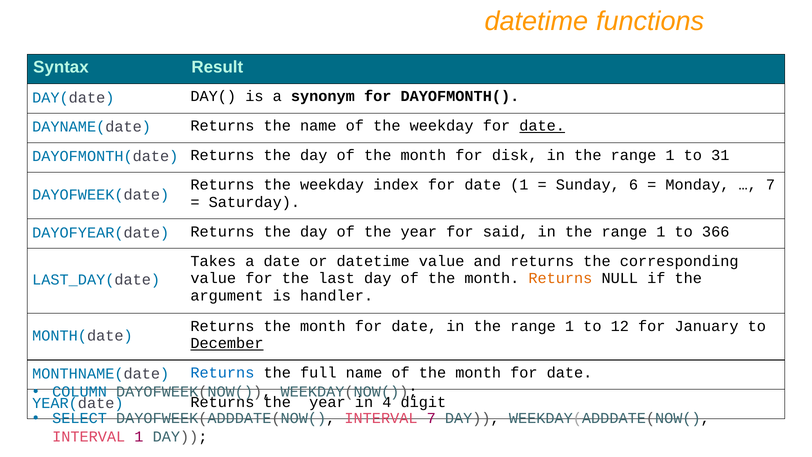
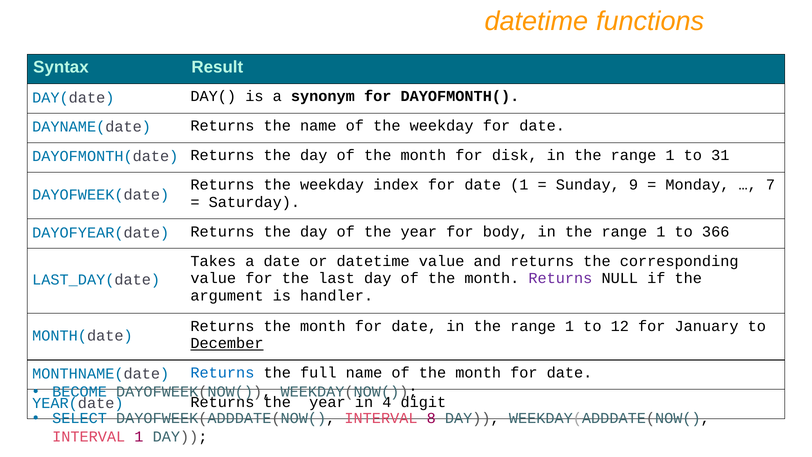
date at (542, 126) underline: present -> none
6: 6 -> 9
said: said -> body
Returns at (560, 278) colour: orange -> purple
COLUMN: COLUMN -> BECOME
INTERVAL 7: 7 -> 8
